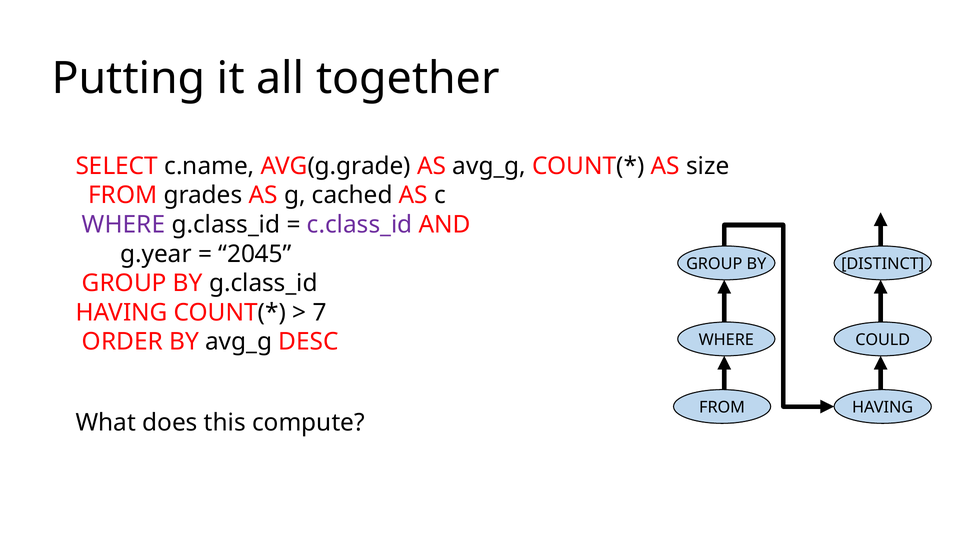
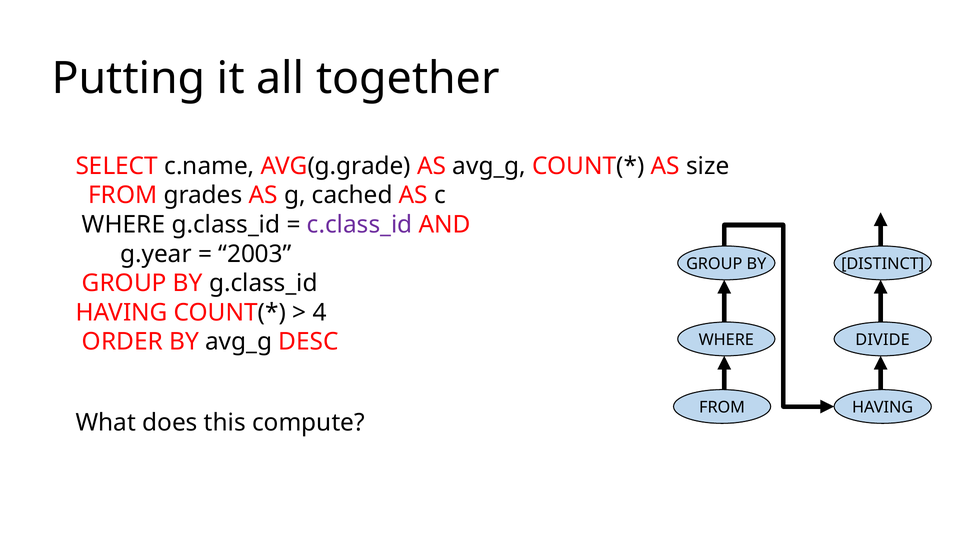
WHERE at (124, 225) colour: purple -> black
2045: 2045 -> 2003
7: 7 -> 4
COULD: COULD -> DIVIDE
